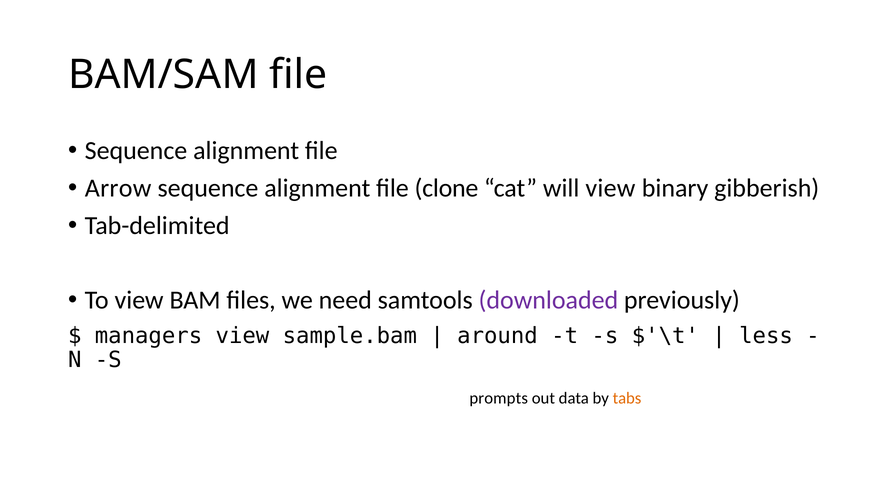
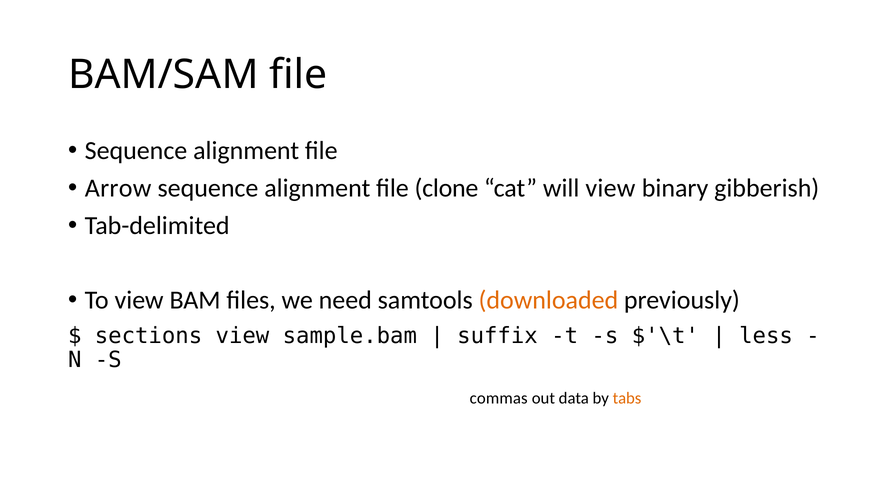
downloaded colour: purple -> orange
managers: managers -> sections
around: around -> suffix
prompts: prompts -> commas
